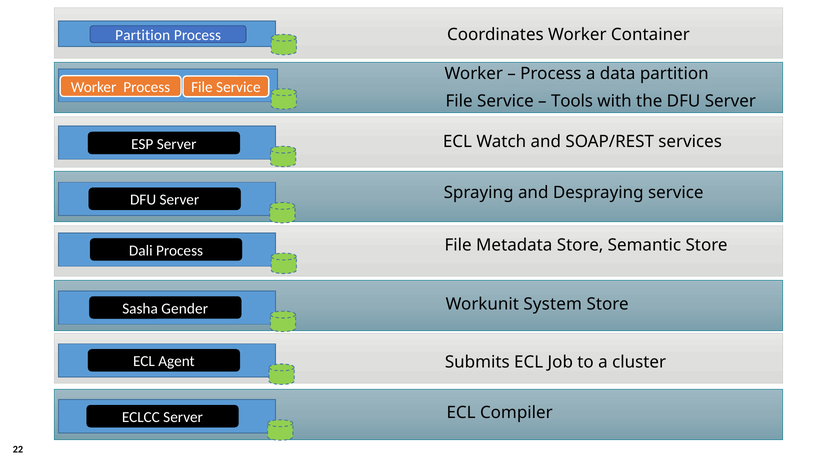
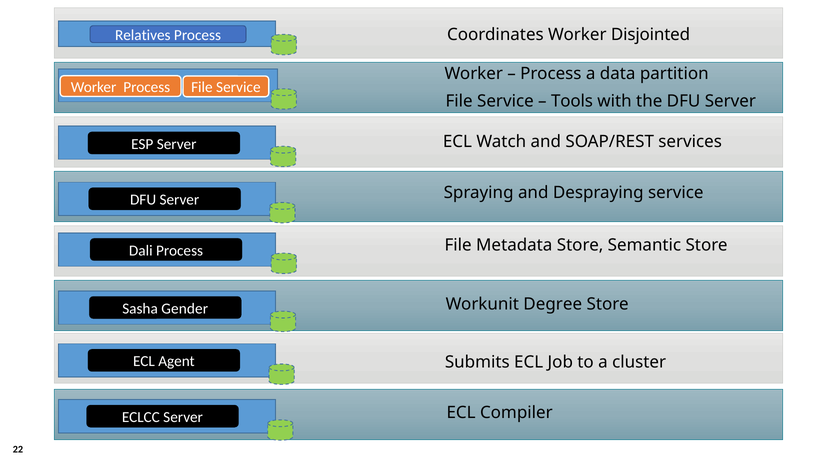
Partition at (143, 35): Partition -> Relatives
Container: Container -> Disjointed
System: System -> Degree
